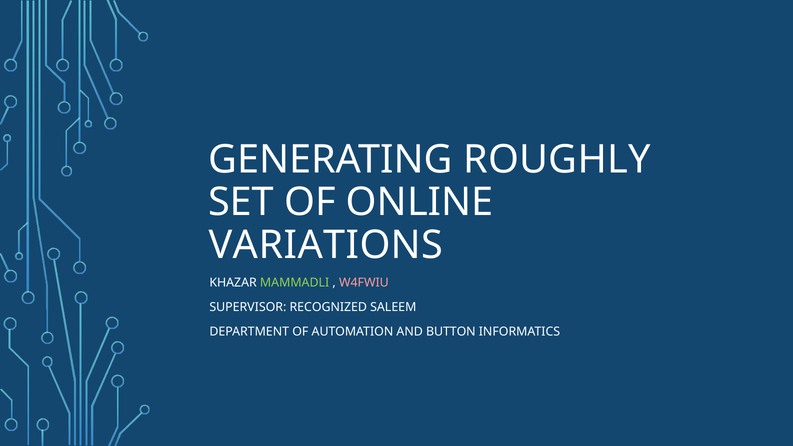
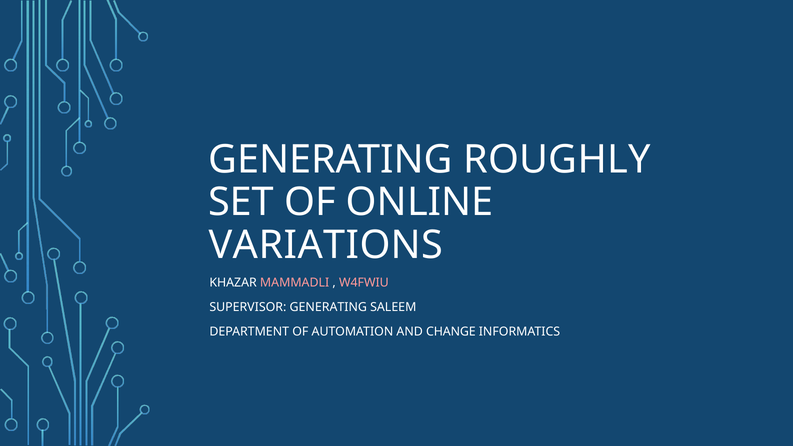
MAMMADLI colour: light green -> pink
SUPERVISOR RECOGNIZED: RECOGNIZED -> GENERATING
BUTTON: BUTTON -> CHANGE
